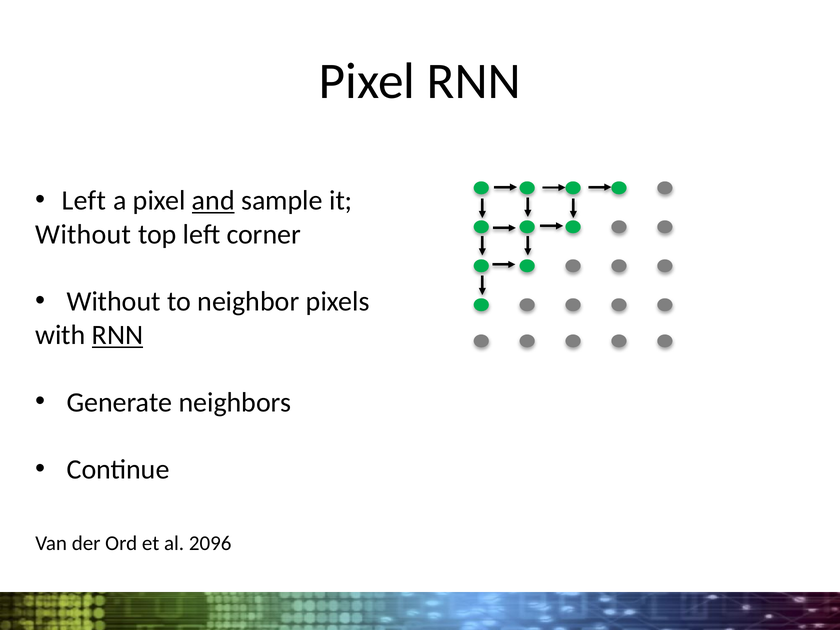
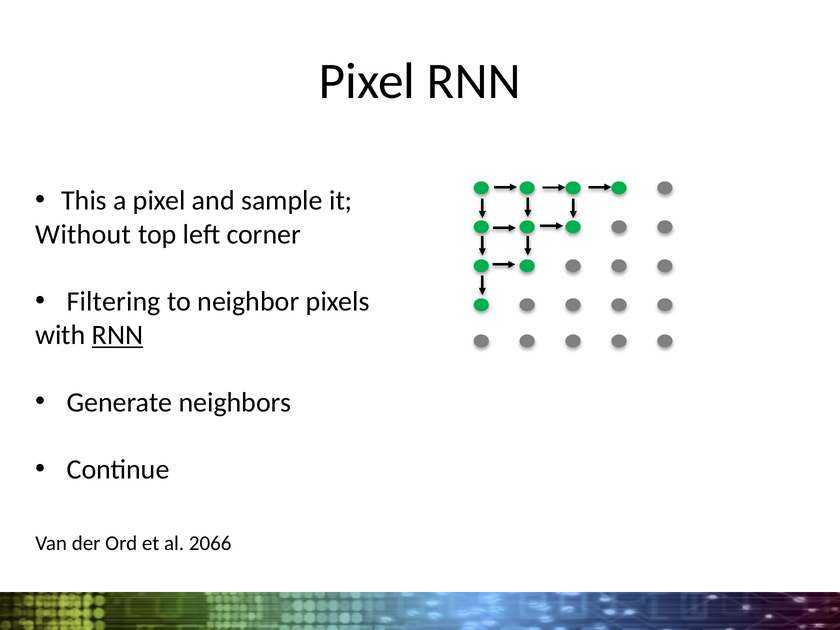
Left at (84, 201): Left -> This
and underline: present -> none
Without at (114, 301): Without -> Filtering
2096: 2096 -> 2066
